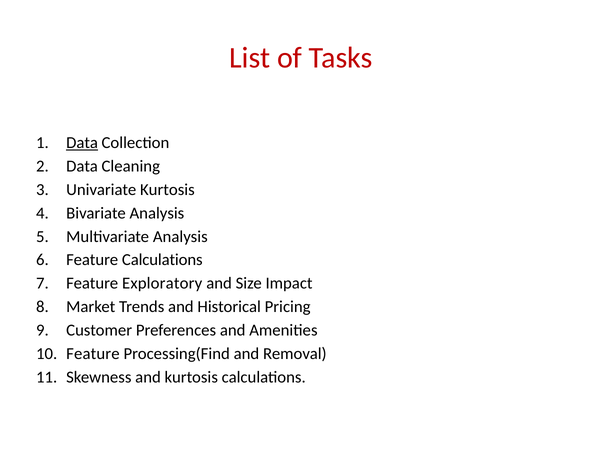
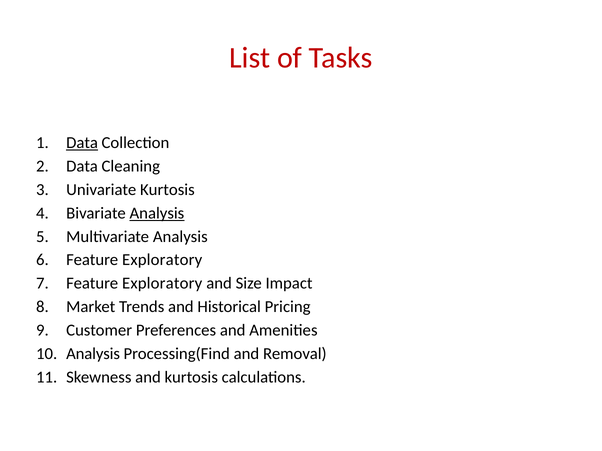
Analysis at (157, 213) underline: none -> present
Calculations at (162, 260): Calculations -> Exploratory
Feature at (93, 354): Feature -> Analysis
